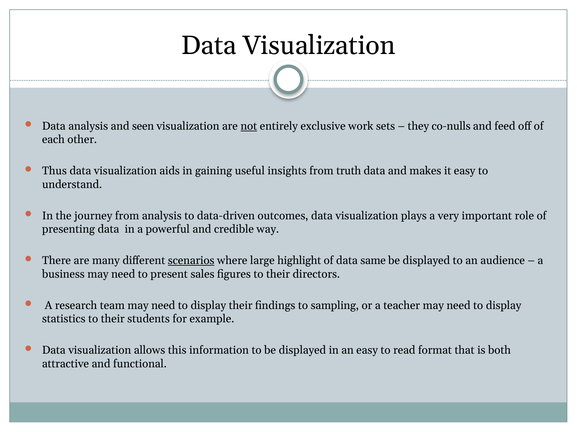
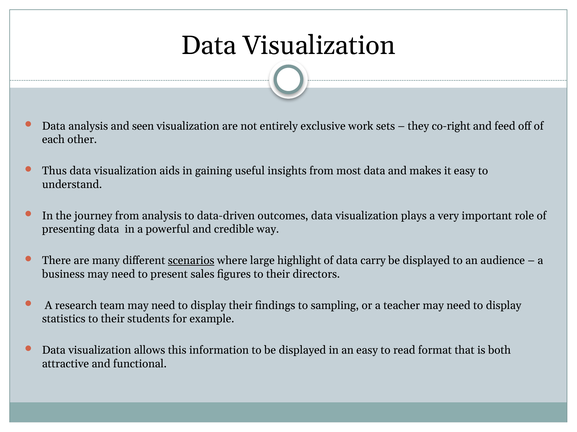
not underline: present -> none
co-nulls: co-nulls -> co-right
truth: truth -> most
same: same -> carry
